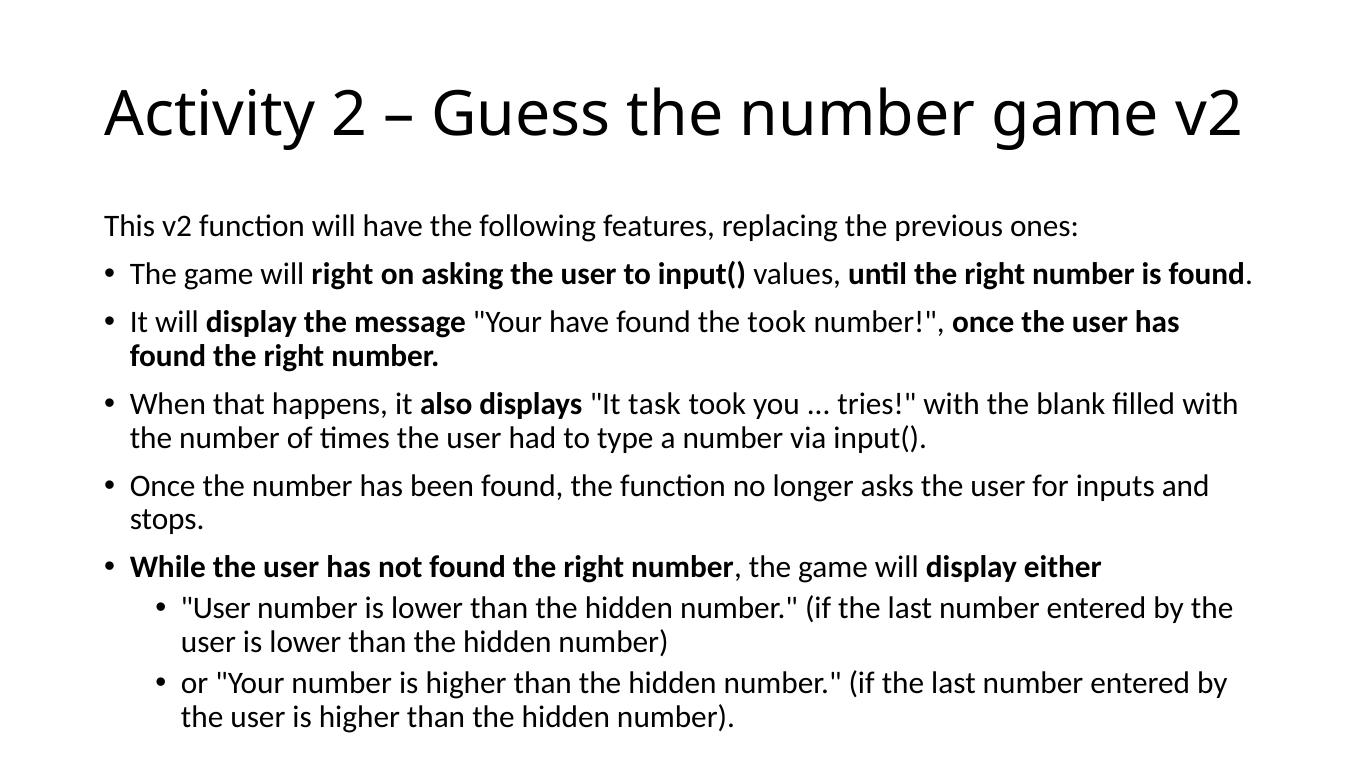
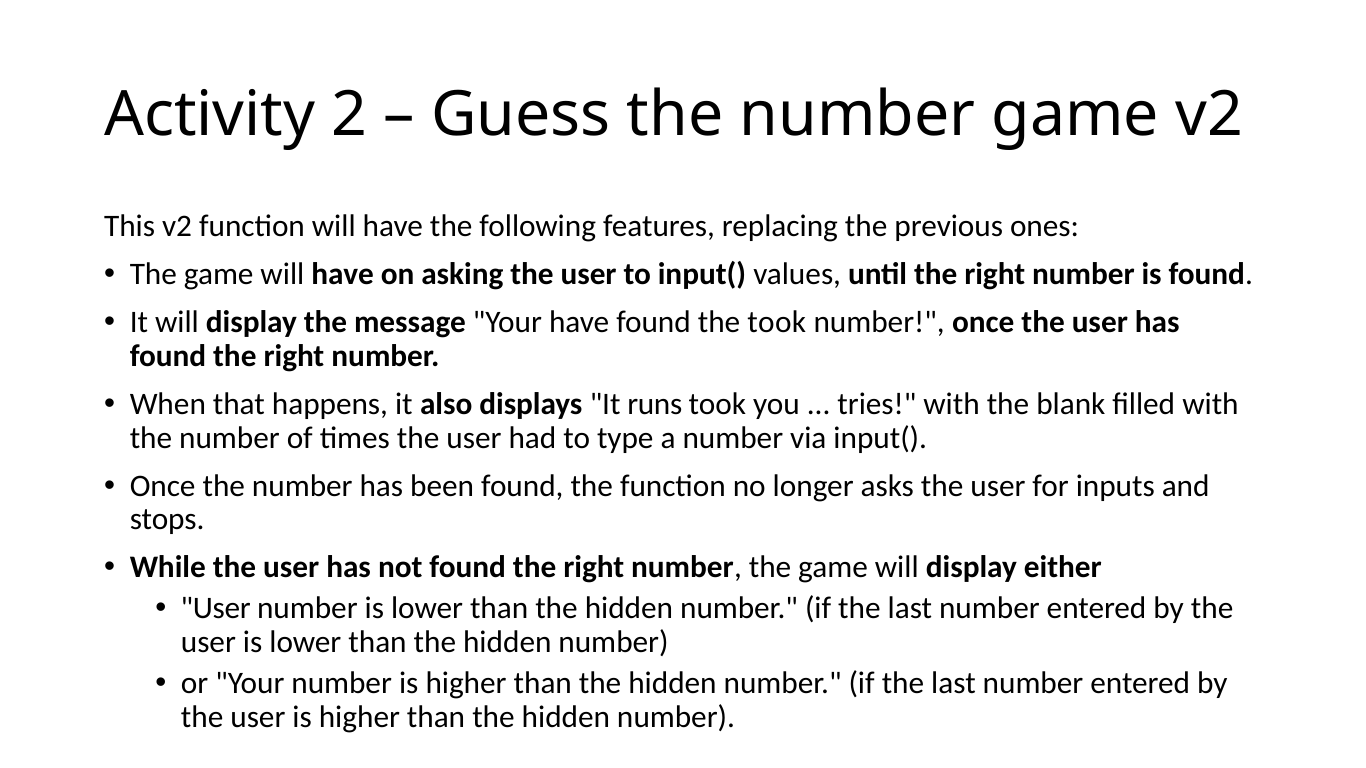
game will right: right -> have
task: task -> runs
